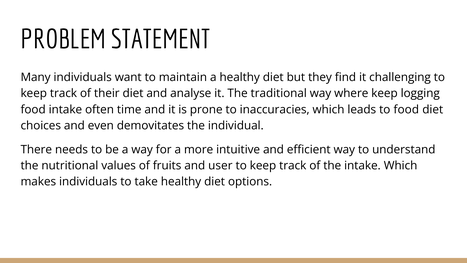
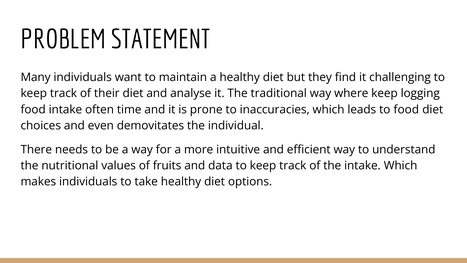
user: user -> data
